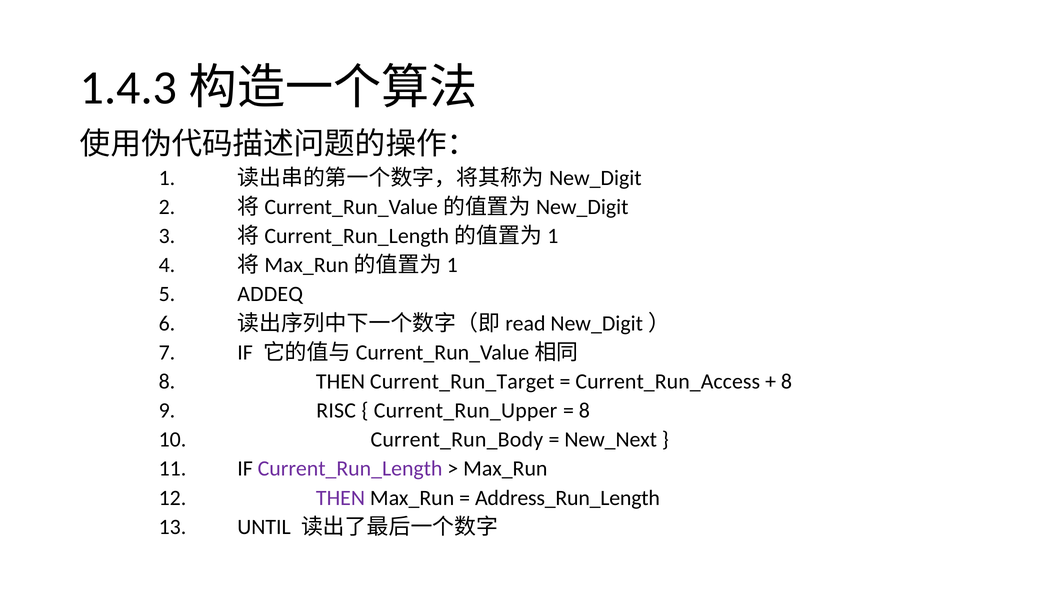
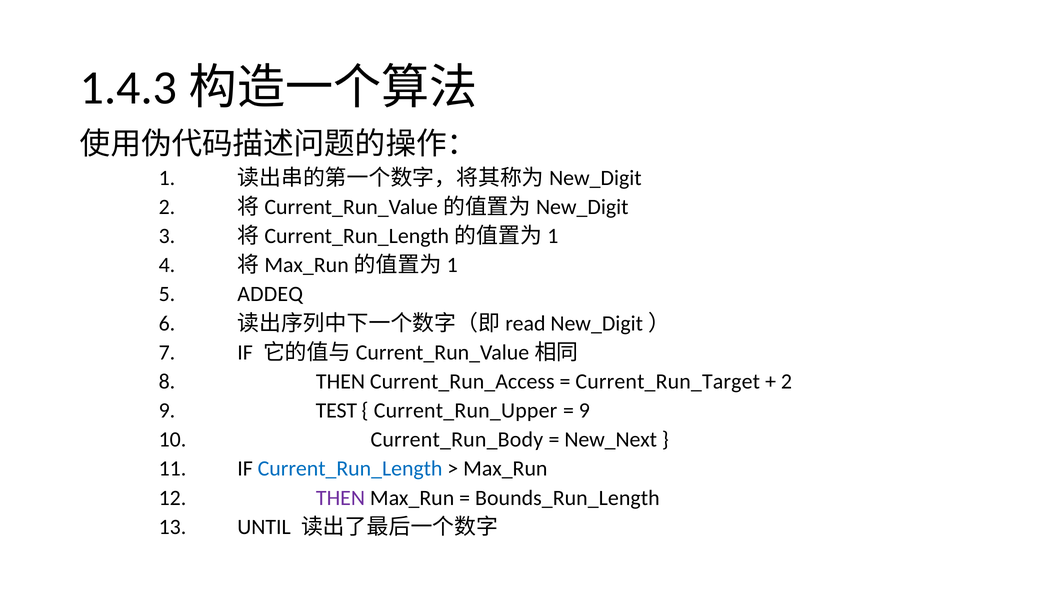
Current_Run_Target: Current_Run_Target -> Current_Run_Access
Current_Run_Access: Current_Run_Access -> Current_Run_Target
8 at (786, 382): 8 -> 2
RISC: RISC -> TEST
8 at (584, 411): 8 -> 9
Current_Run_Length colour: purple -> blue
Address_Run_Length: Address_Run_Length -> Bounds_Run_Length
